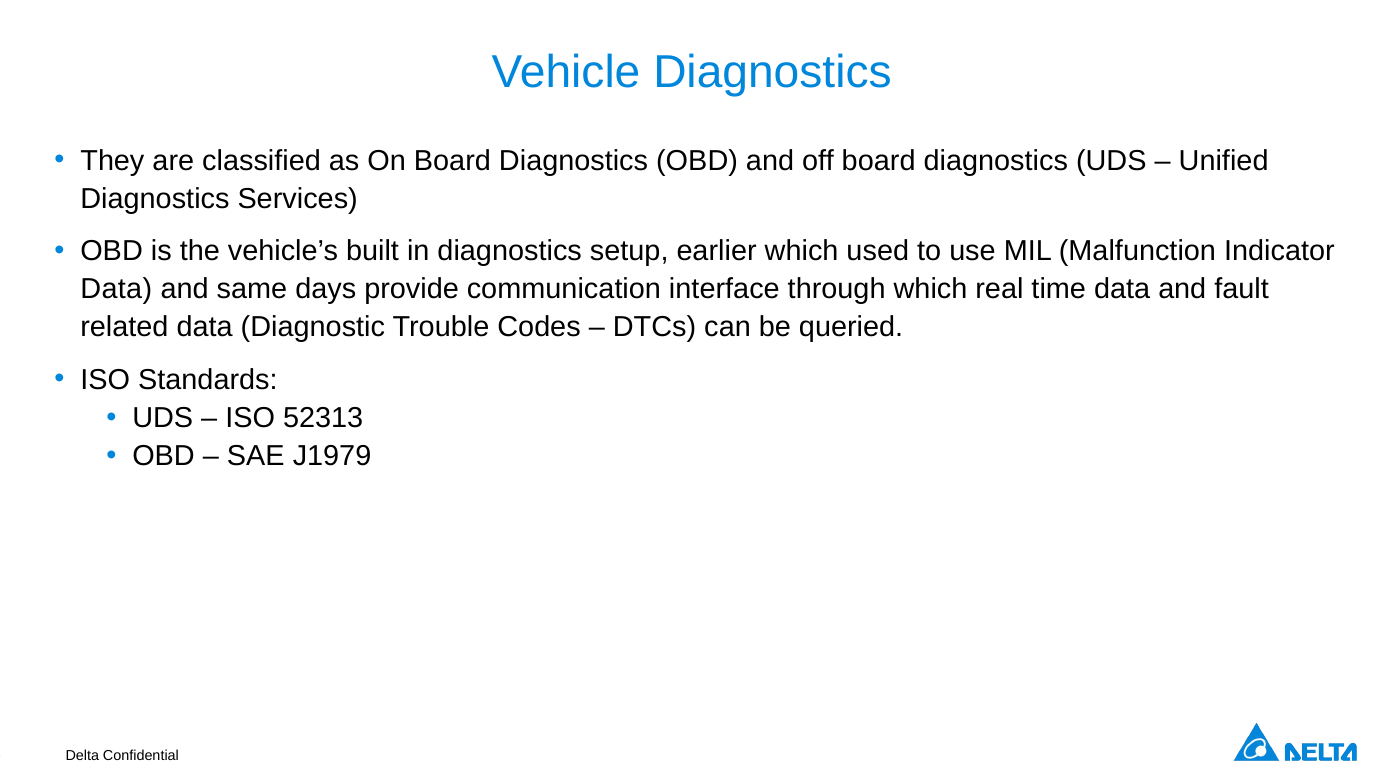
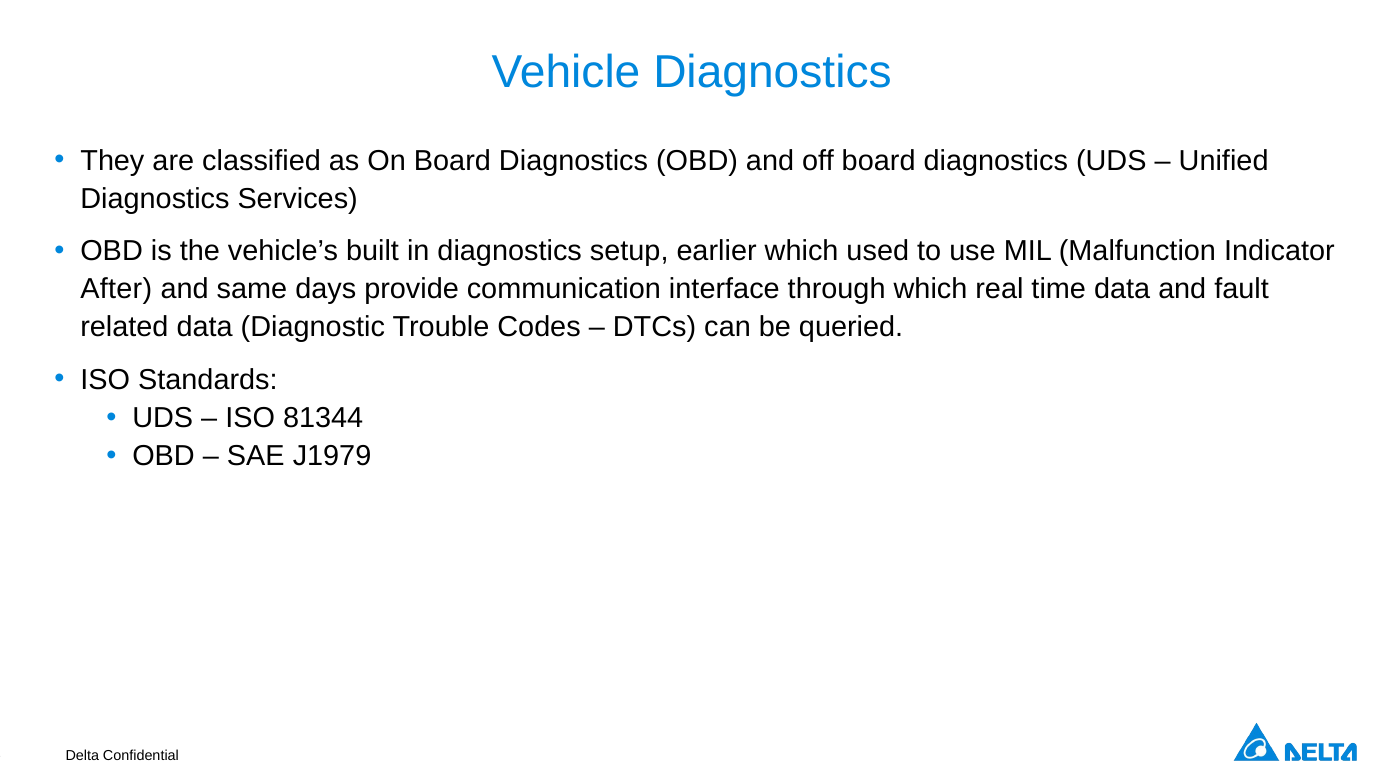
Data at (116, 290): Data -> After
52313: 52313 -> 81344
